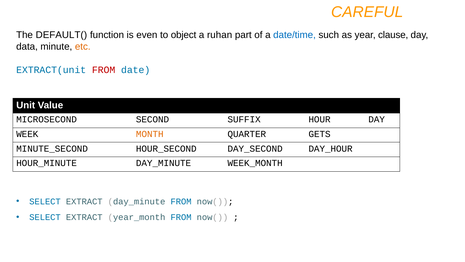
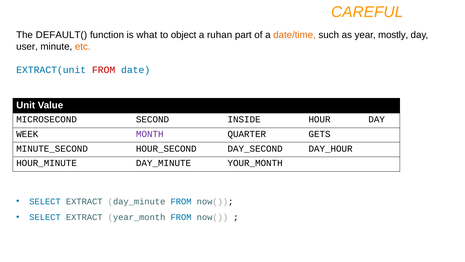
even: even -> what
date/time colour: blue -> orange
clause: clause -> mostly
data: data -> user
SUFFIX: SUFFIX -> INSIDE
MONTH colour: orange -> purple
WEEK_MONTH: WEEK_MONTH -> YOUR_MONTH
